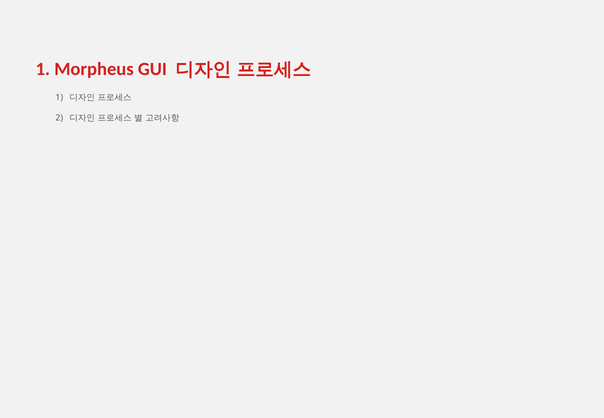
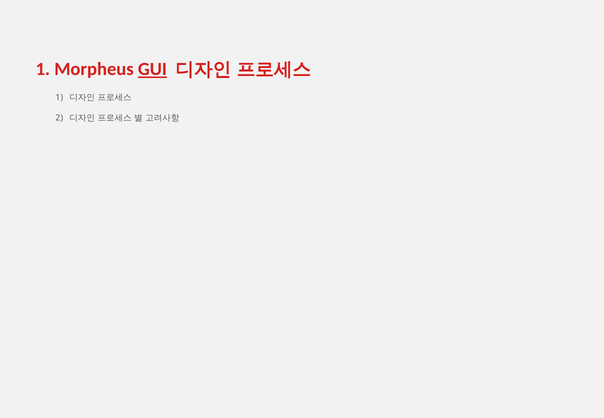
GUI underline: none -> present
